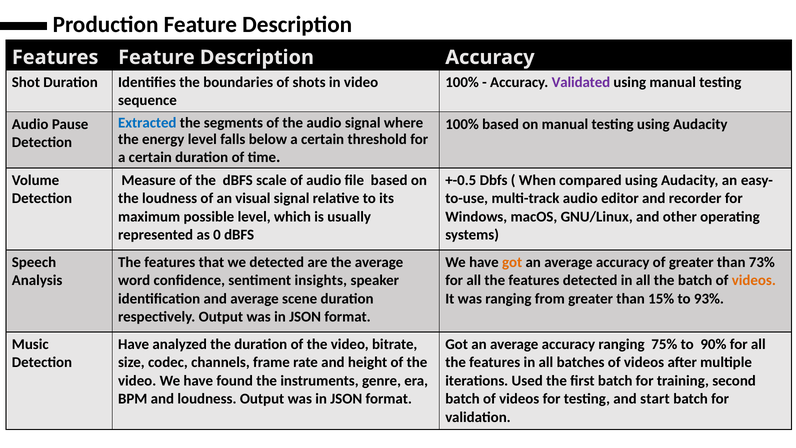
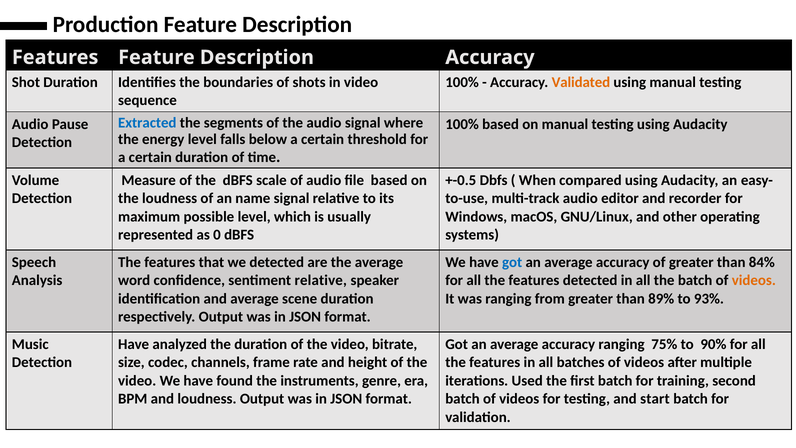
Validated colour: purple -> orange
visual: visual -> name
got at (512, 262) colour: orange -> blue
73%: 73% -> 84%
sentiment insights: insights -> relative
15%: 15% -> 89%
